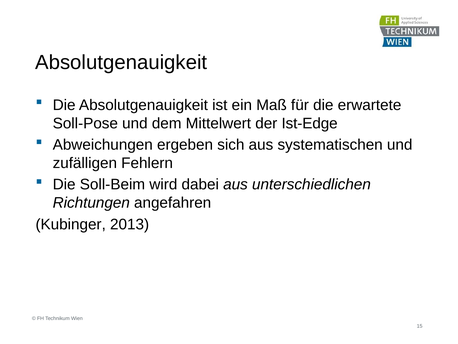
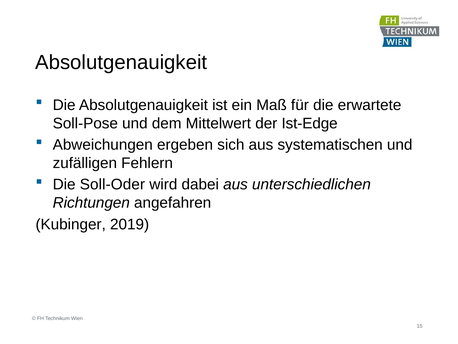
Soll-Beim: Soll-Beim -> Soll-Oder
2013: 2013 -> 2019
